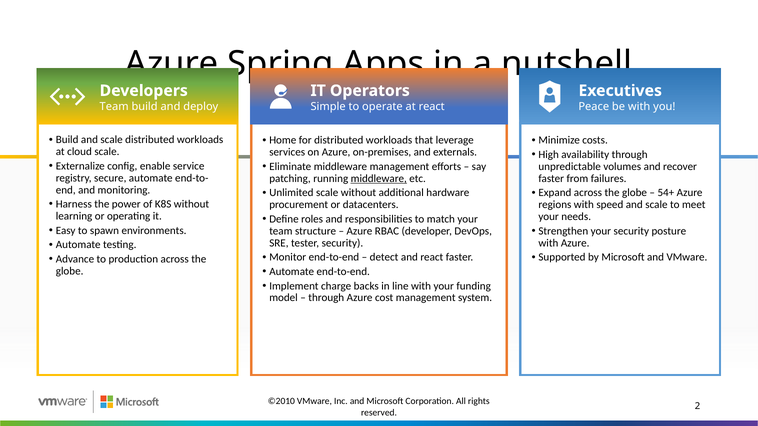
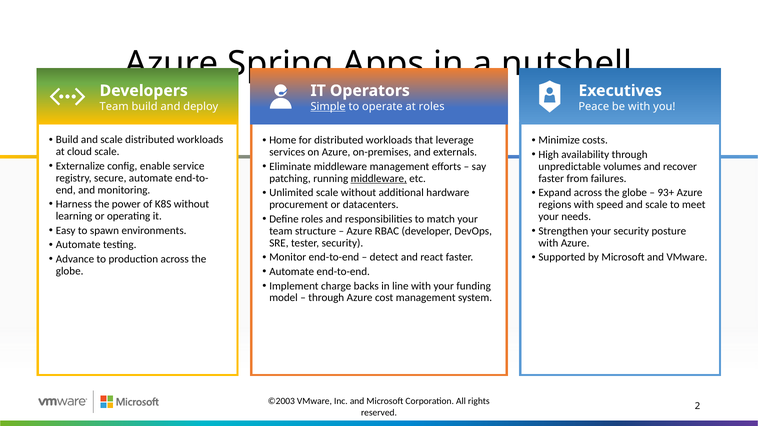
Simple underline: none -> present
at react: react -> roles
54+: 54+ -> 93+
©2010: ©2010 -> ©2003
